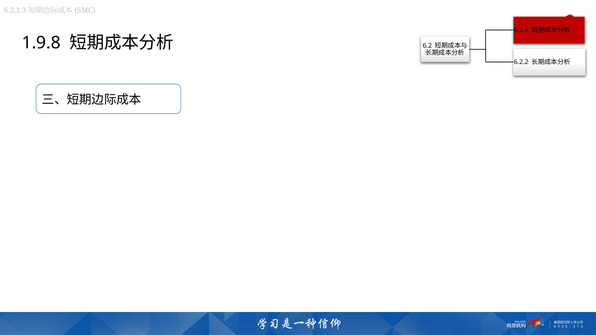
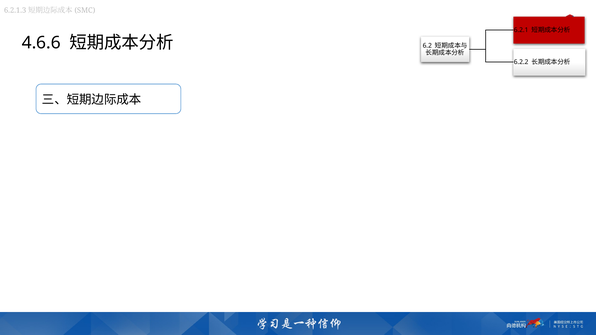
1.9.8: 1.9.8 -> 4.6.6
